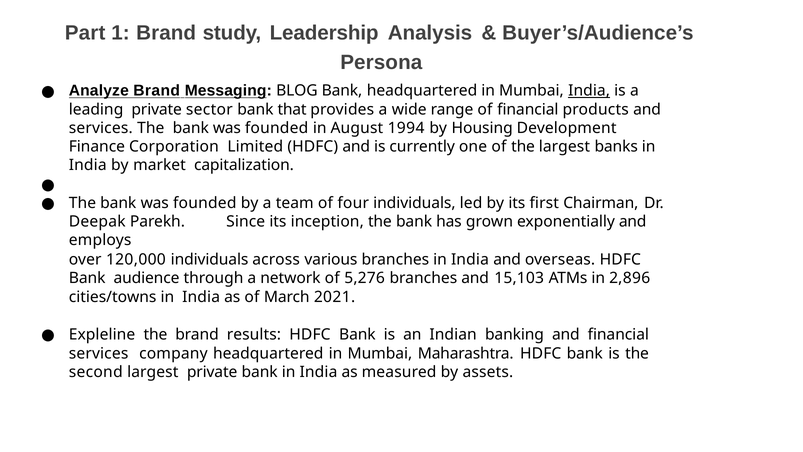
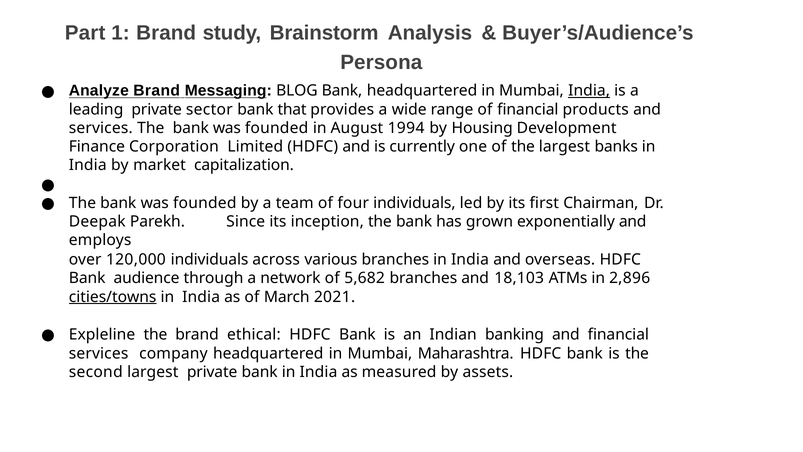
Leadership: Leadership -> Brainstorm
5,276: 5,276 -> 5,682
15,103: 15,103 -> 18,103
cities/towns underline: none -> present
results: results -> ethical
